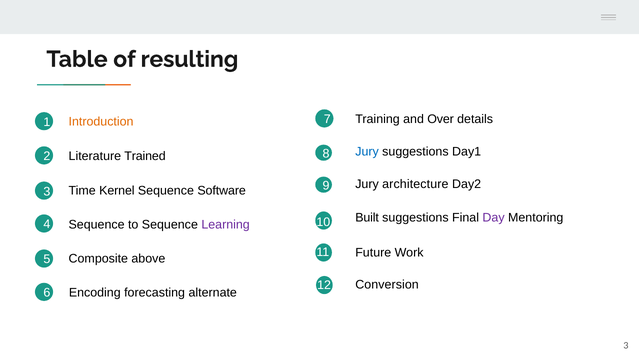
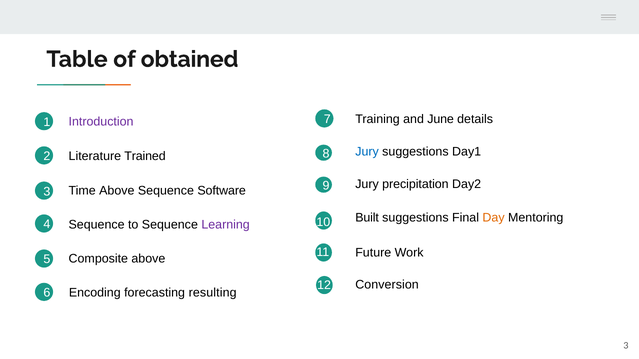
resulting: resulting -> obtained
Over: Over -> June
Introduction colour: orange -> purple
architecture: architecture -> precipitation
Time Kernel: Kernel -> Above
Day colour: purple -> orange
alternate: alternate -> resulting
